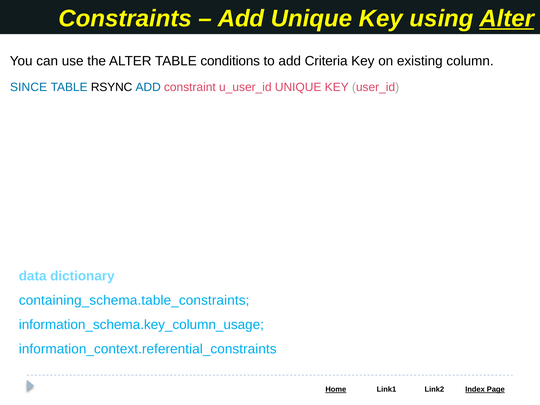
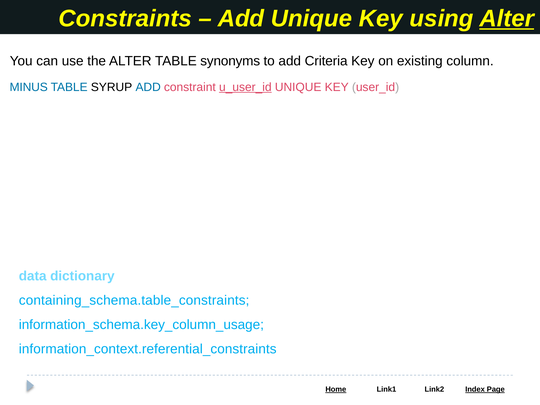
conditions: conditions -> synonyms
SINCE: SINCE -> MINUS
RSYNC: RSYNC -> SYRUP
u_user_id underline: none -> present
